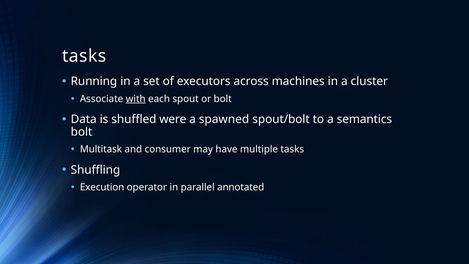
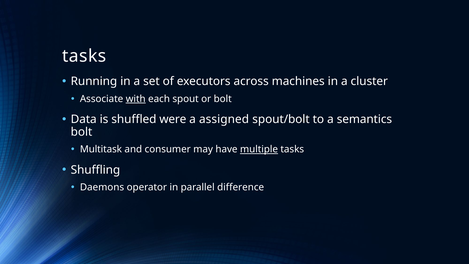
spawned: spawned -> assigned
multiple underline: none -> present
Execution: Execution -> Daemons
annotated: annotated -> difference
